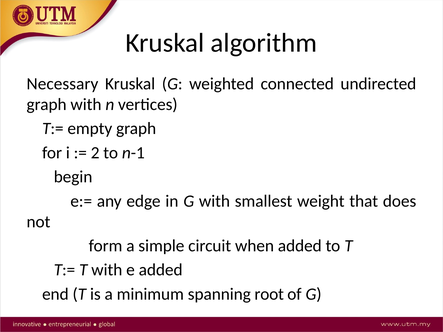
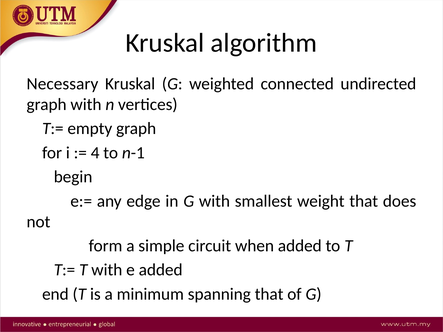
2: 2 -> 4
spanning root: root -> that
